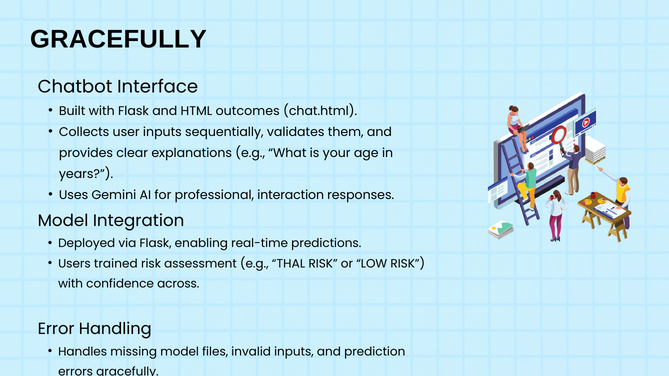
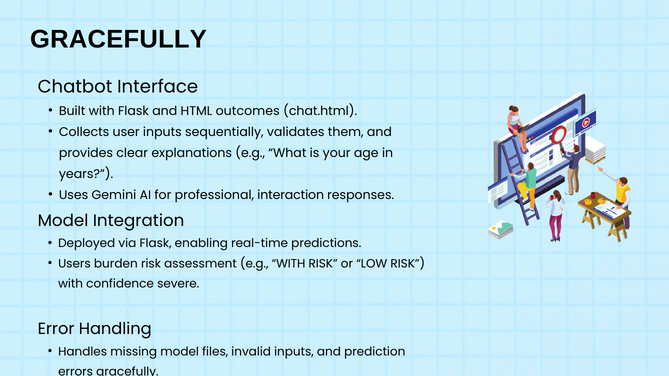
trained: trained -> burden
e.g THAL: THAL -> WITH
across: across -> severe
